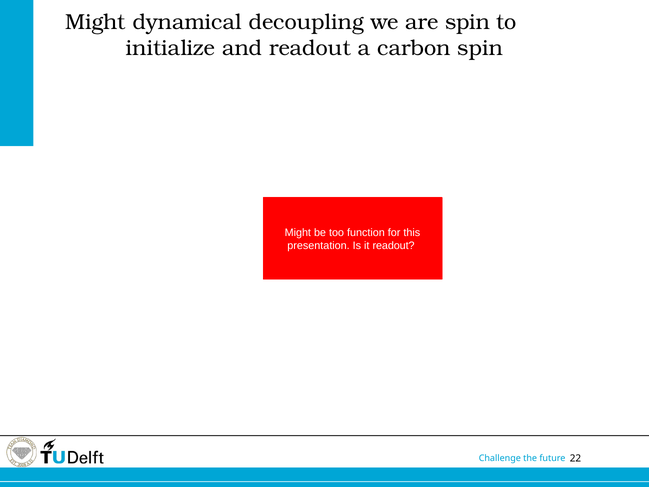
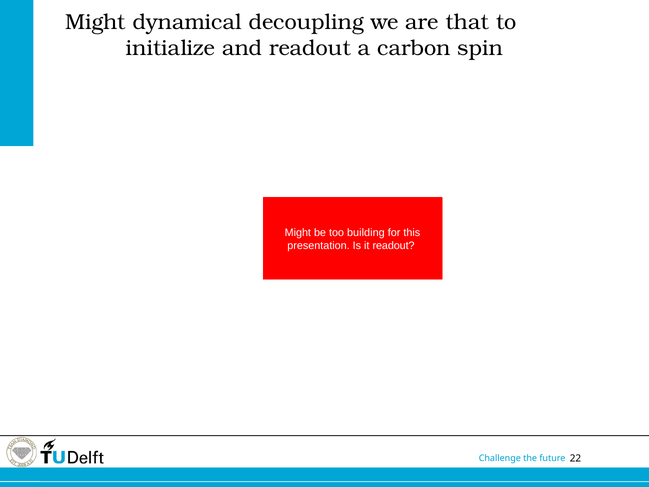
are spin: spin -> that
function: function -> building
